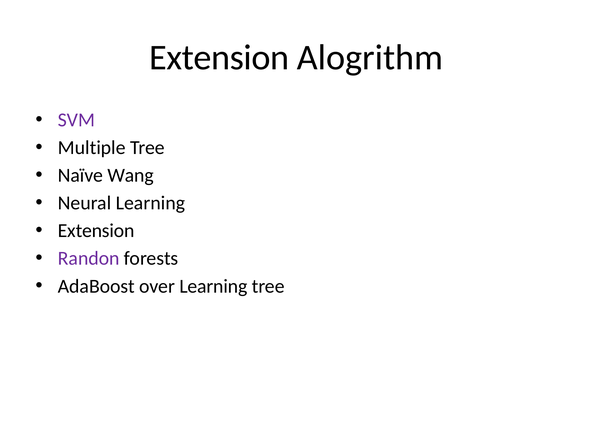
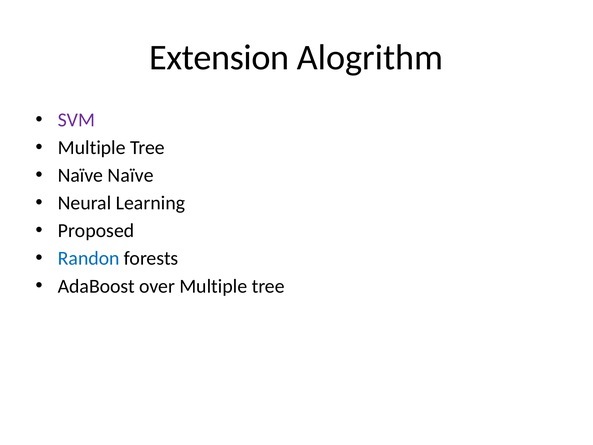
Naïve Wang: Wang -> Naïve
Extension at (96, 231): Extension -> Proposed
Randon colour: purple -> blue
over Learning: Learning -> Multiple
